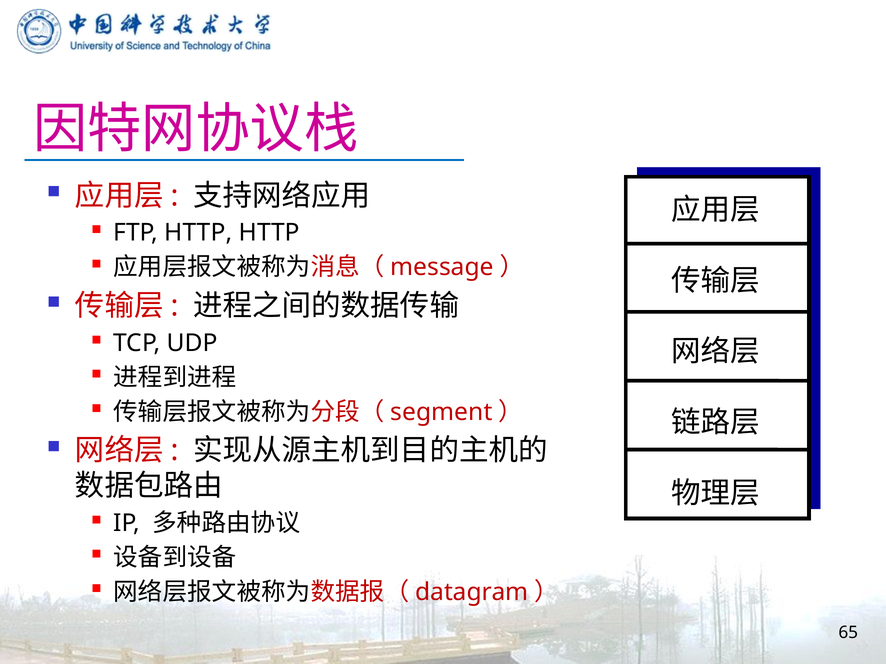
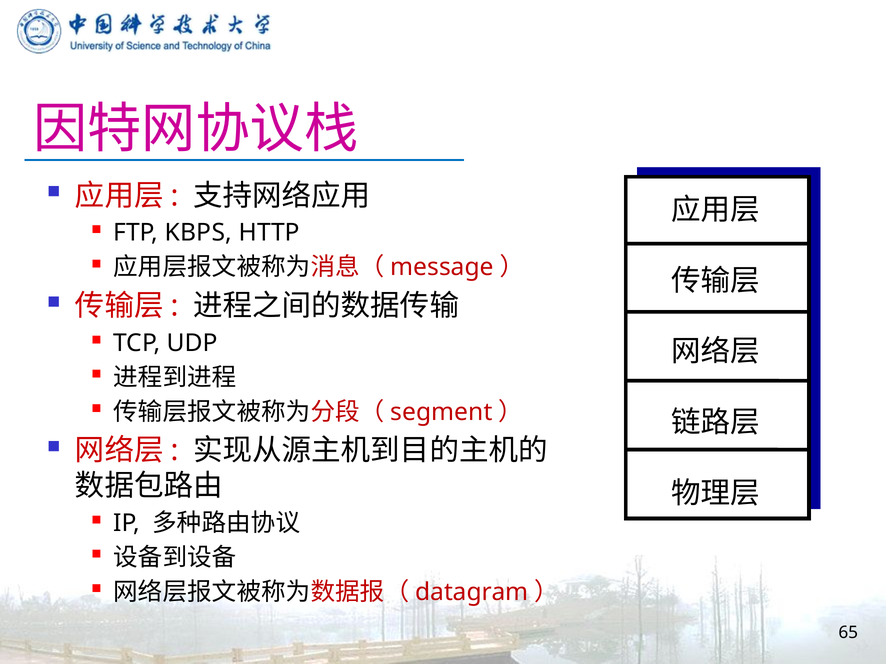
FTP HTTP: HTTP -> KBPS
